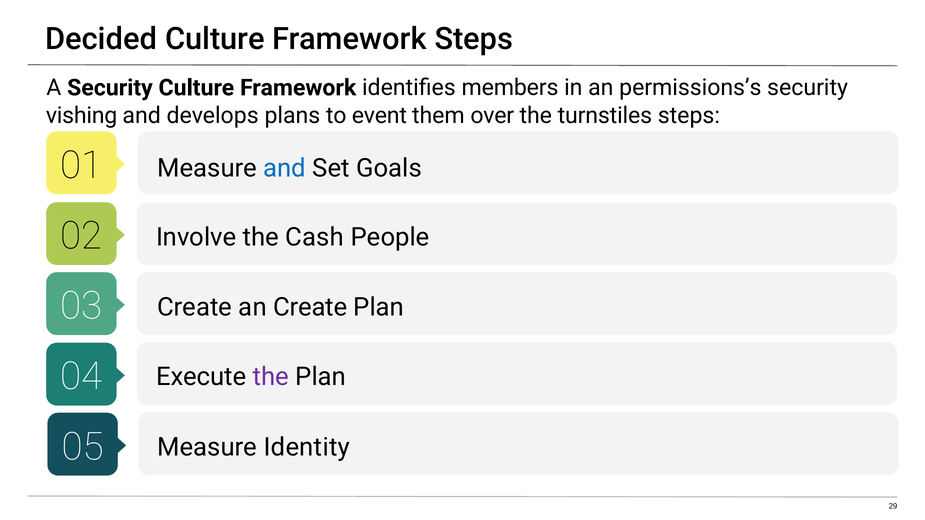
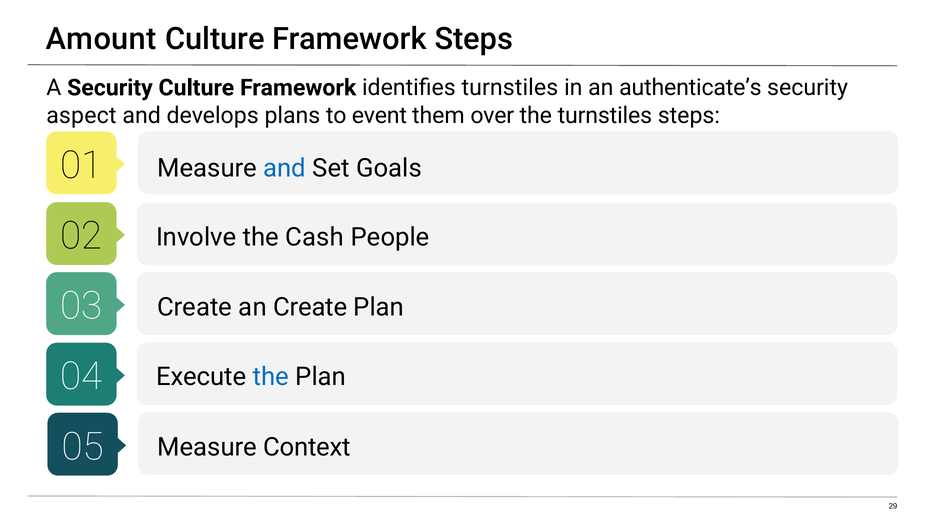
Decided: Decided -> Amount
identifies members: members -> turnstiles
permissions’s: permissions’s -> authenticate’s
vishing: vishing -> aspect
the at (271, 377) colour: purple -> blue
Identity: Identity -> Context
